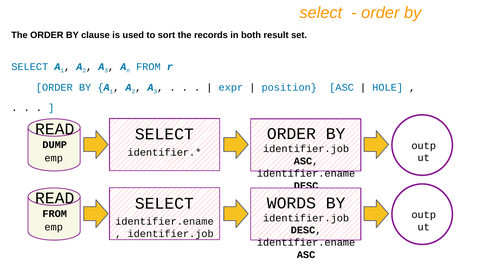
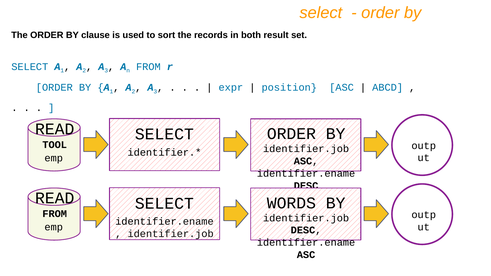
HOLE: HOLE -> ABCD
DUMP: DUMP -> TOOL
